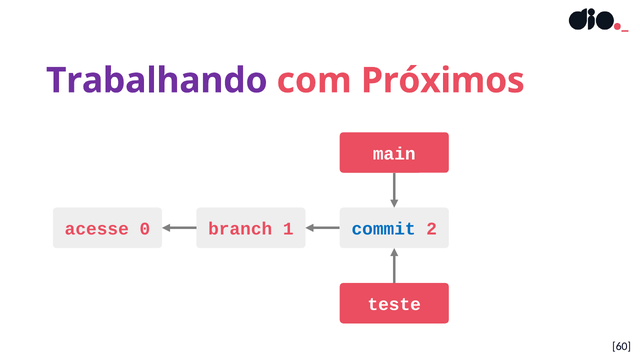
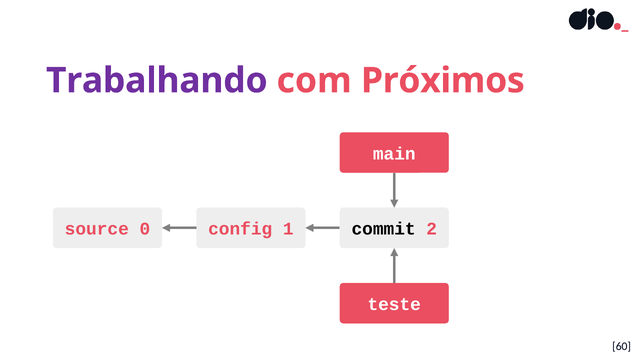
acesse: acesse -> source
branch: branch -> config
commit colour: blue -> black
